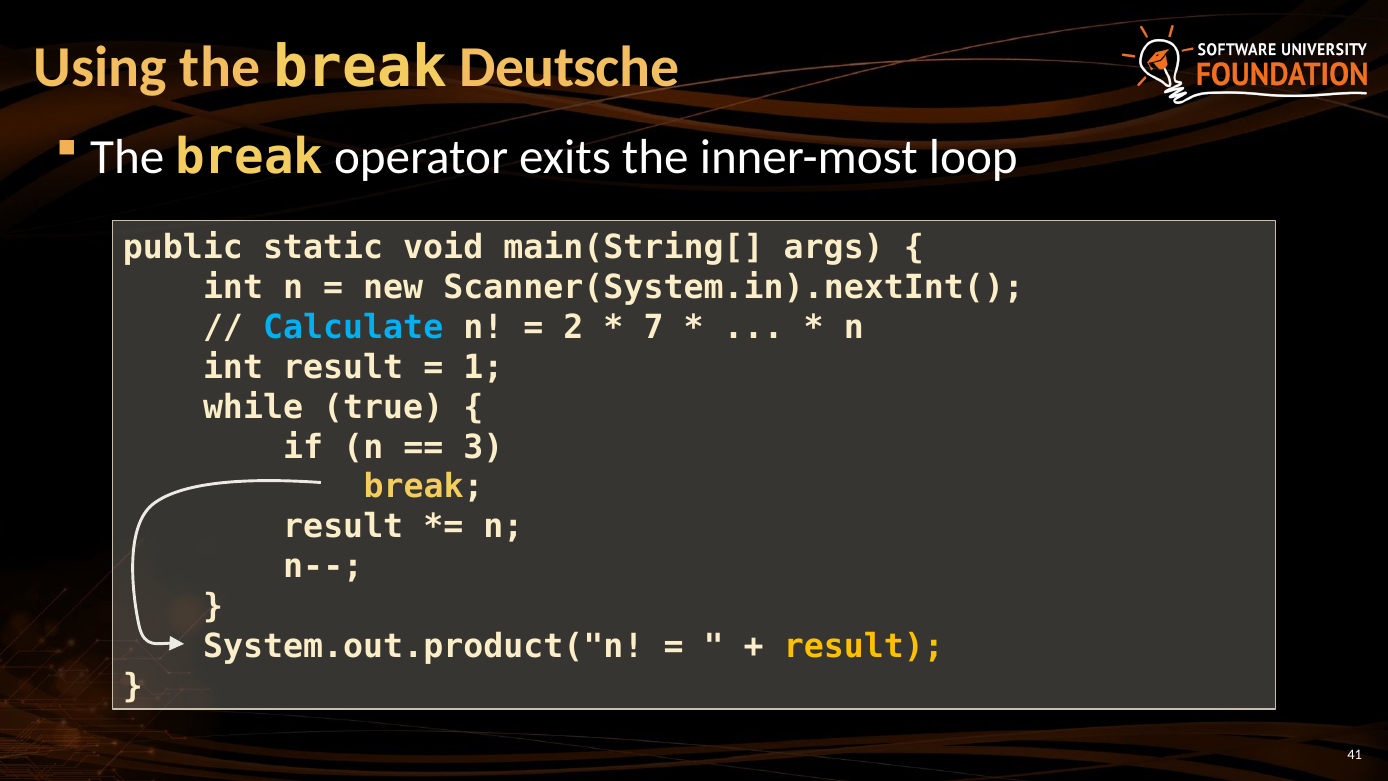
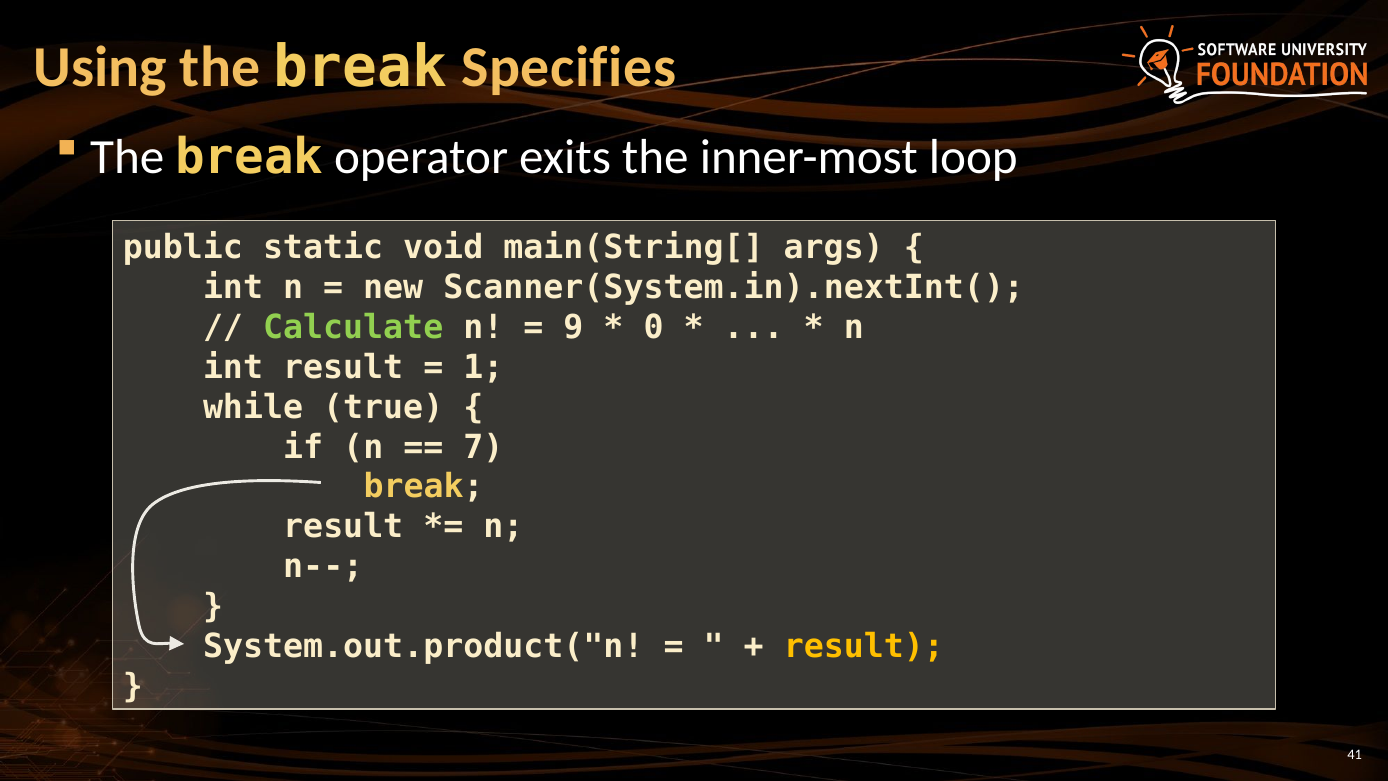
Deutsche: Deutsche -> Specifies
Calculate colour: light blue -> light green
2: 2 -> 9
7: 7 -> 0
3: 3 -> 7
